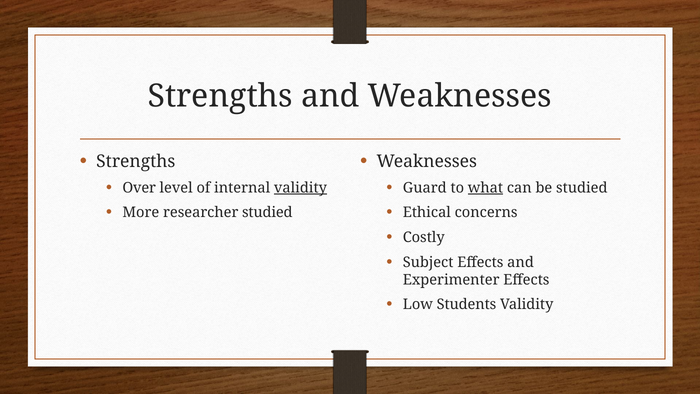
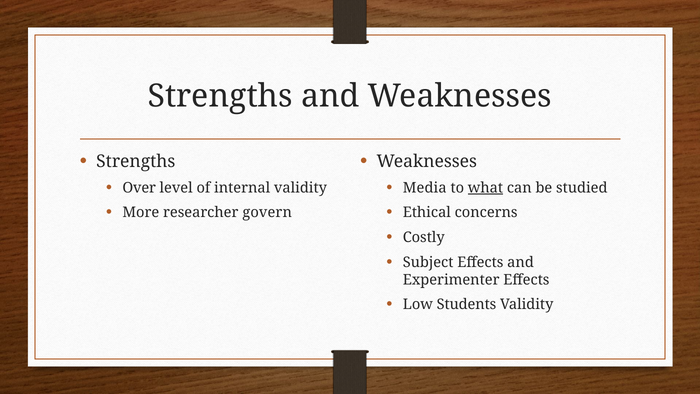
validity at (300, 188) underline: present -> none
Guard: Guard -> Media
researcher studied: studied -> govern
